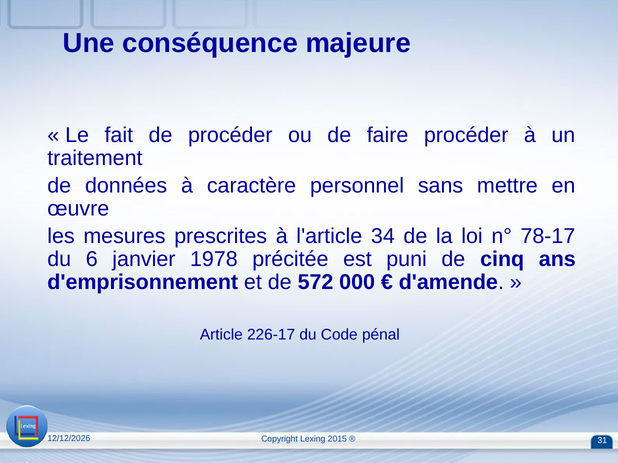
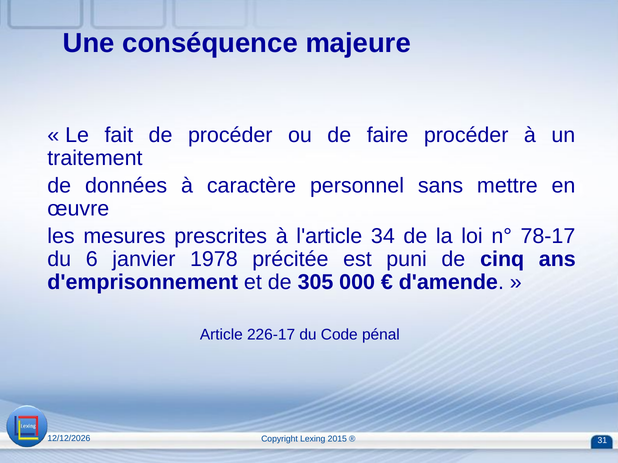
572: 572 -> 305
